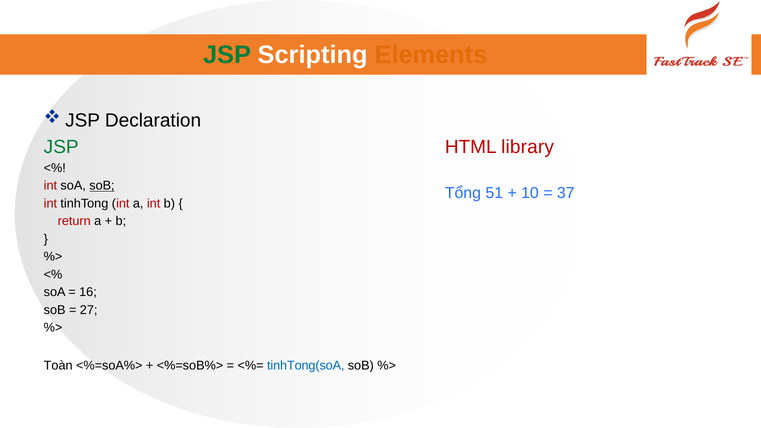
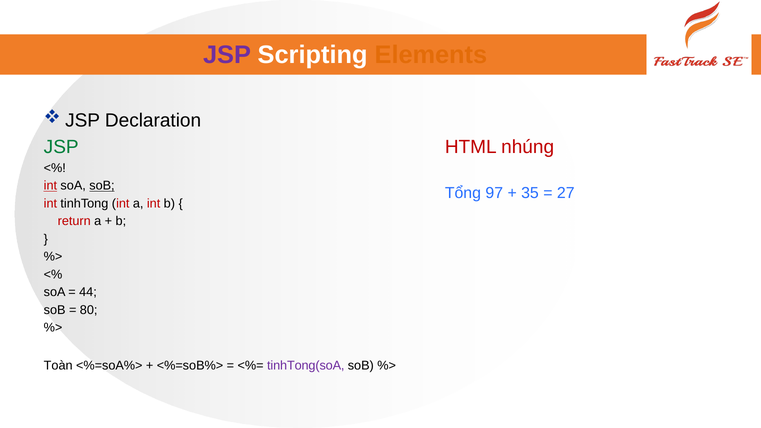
JSP at (227, 55) colour: green -> purple
library: library -> nhúng
int at (50, 186) underline: none -> present
51: 51 -> 97
10: 10 -> 35
37: 37 -> 27
16: 16 -> 44
27: 27 -> 80
tinhTong(soA colour: blue -> purple
